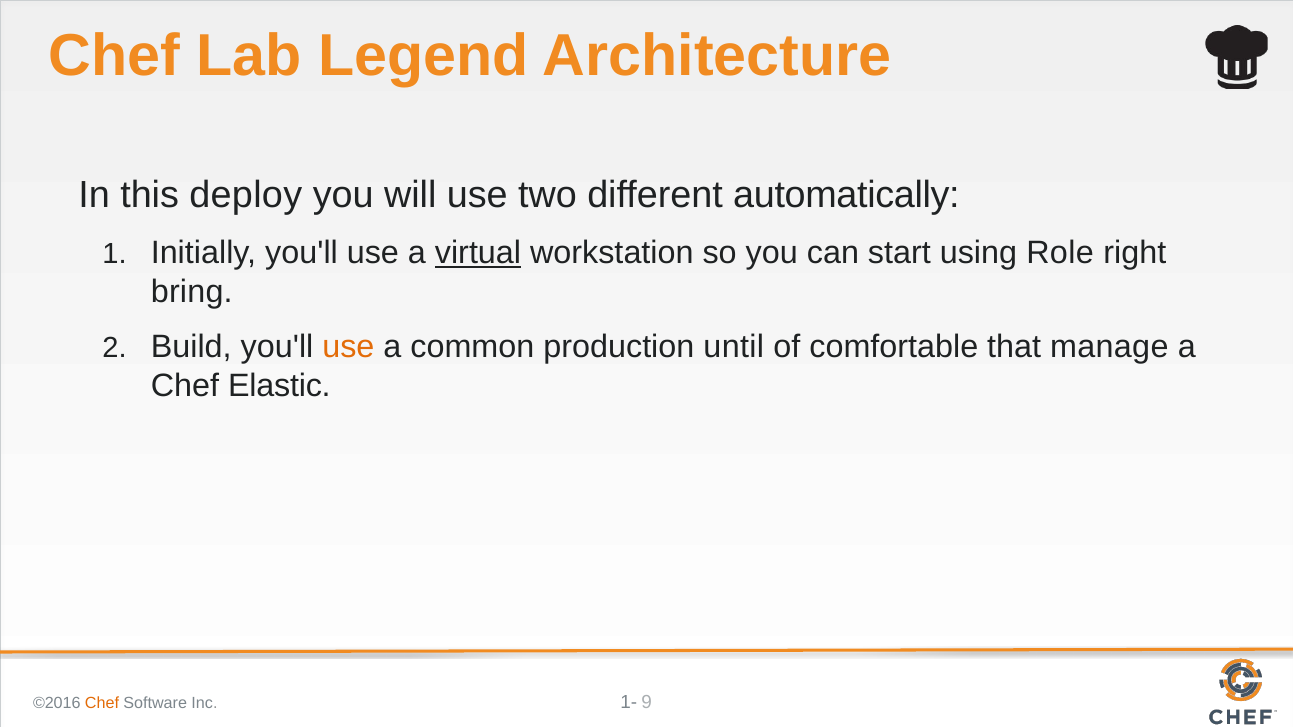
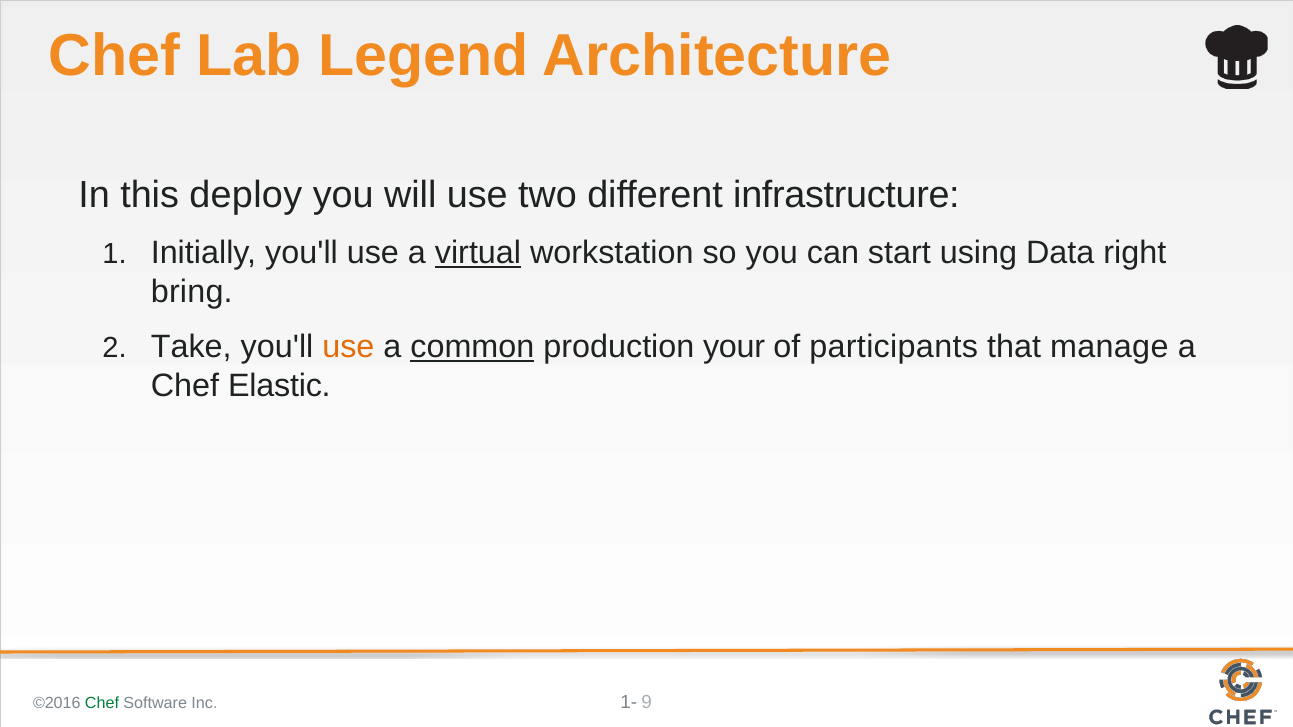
automatically: automatically -> infrastructure
Role: Role -> Data
Build: Build -> Take
common underline: none -> present
until: until -> your
comfortable: comfortable -> participants
Chef at (102, 704) colour: orange -> green
